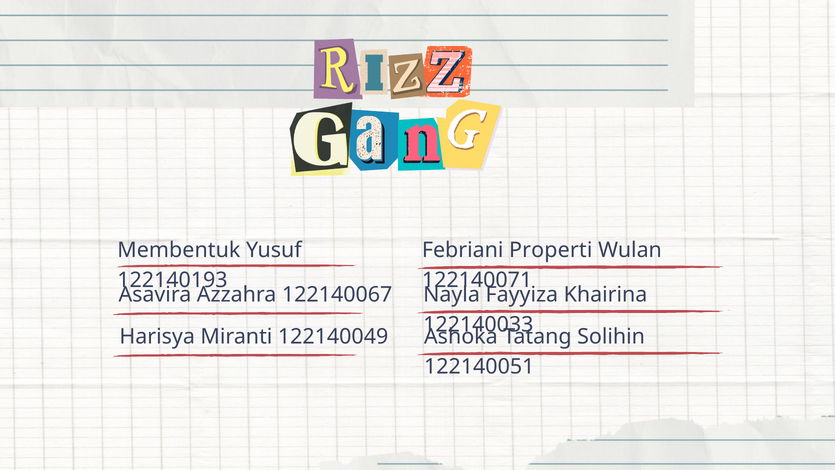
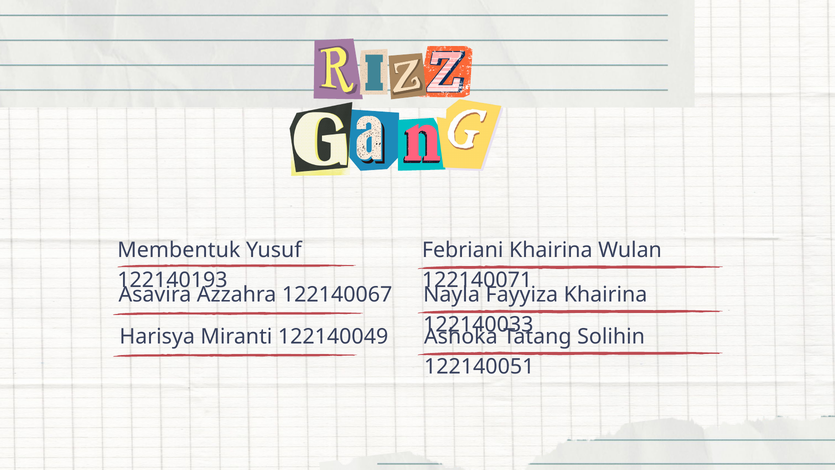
Febriani Properti: Properti -> Khairina
